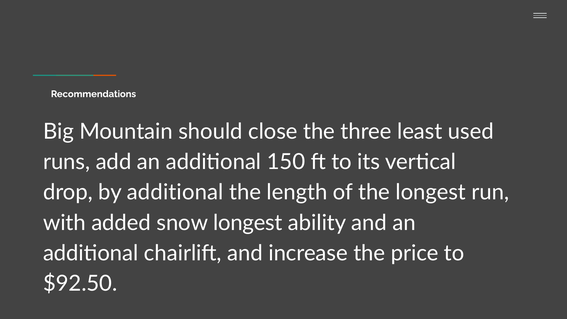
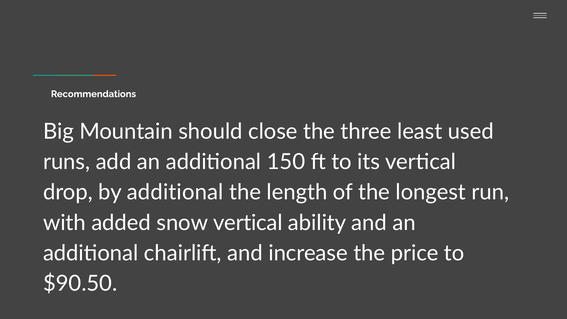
snow longest: longest -> vertical
$92.50: $92.50 -> $90.50
